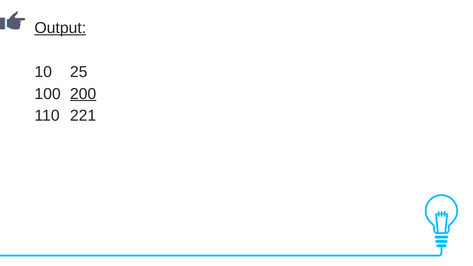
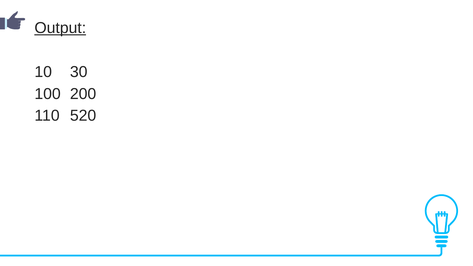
25: 25 -> 30
200 underline: present -> none
221: 221 -> 520
